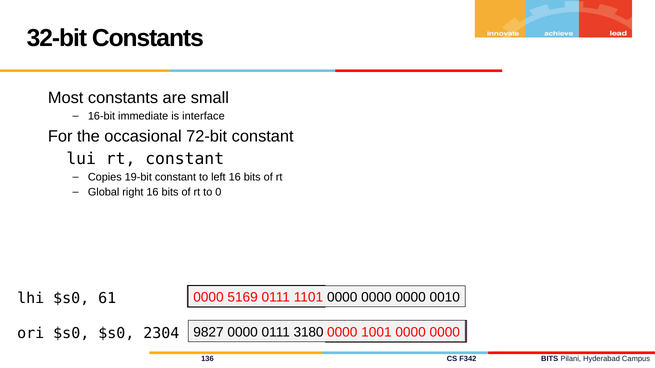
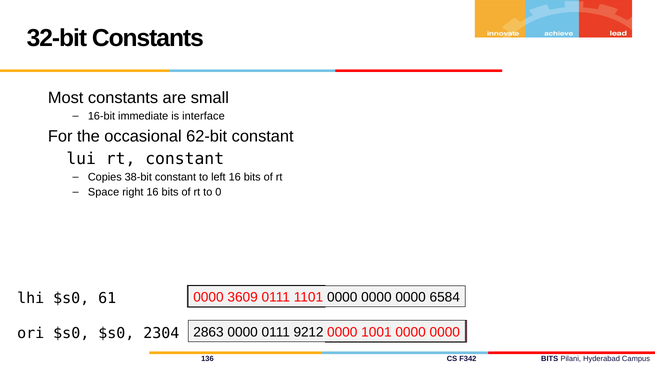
72-bit: 72-bit -> 62-bit
19-bit: 19-bit -> 38-bit
Global: Global -> Space
5169: 5169 -> 3609
0010: 0010 -> 6584
9827: 9827 -> 2863
3180: 3180 -> 9212
